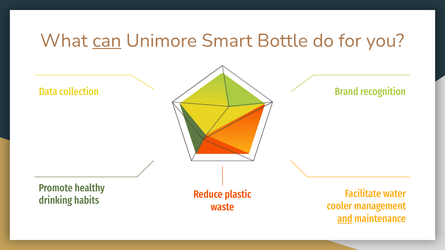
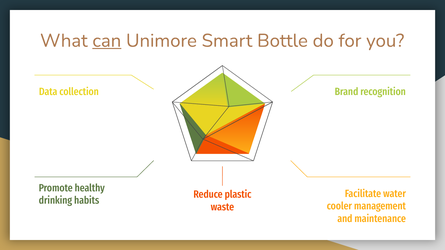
and underline: present -> none
